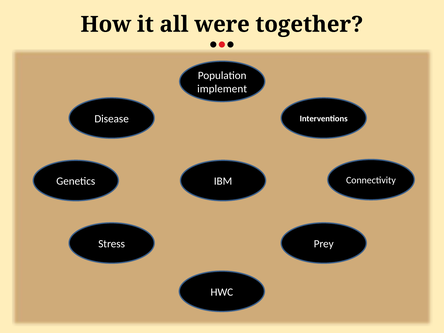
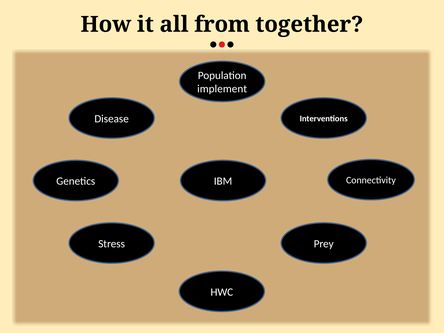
were: were -> from
